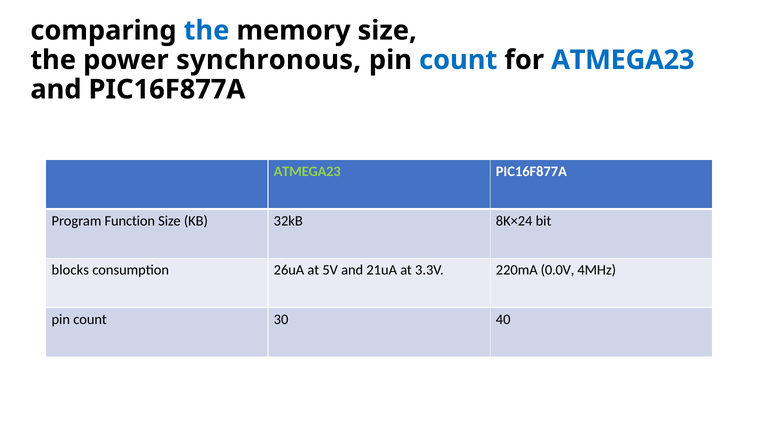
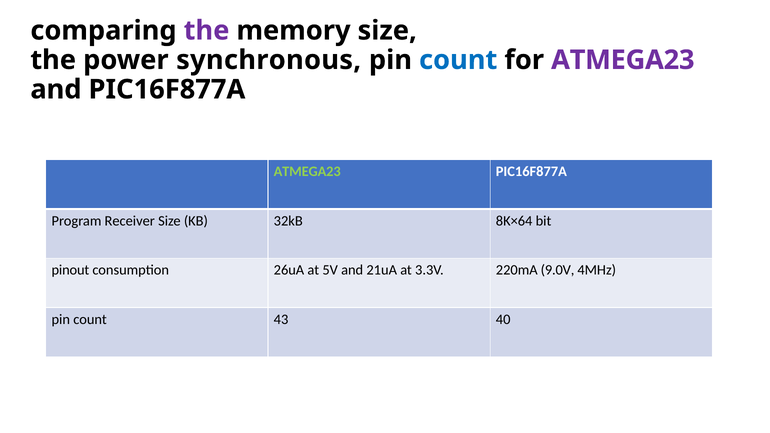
the at (207, 31) colour: blue -> purple
ATMEGA23 at (623, 60) colour: blue -> purple
Function: Function -> Receiver
8K×24: 8K×24 -> 8K×64
blocks: blocks -> pinout
0.0V: 0.0V -> 9.0V
30: 30 -> 43
